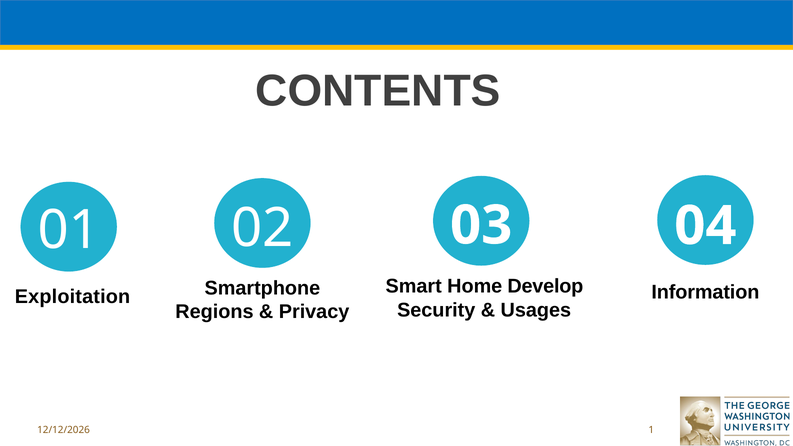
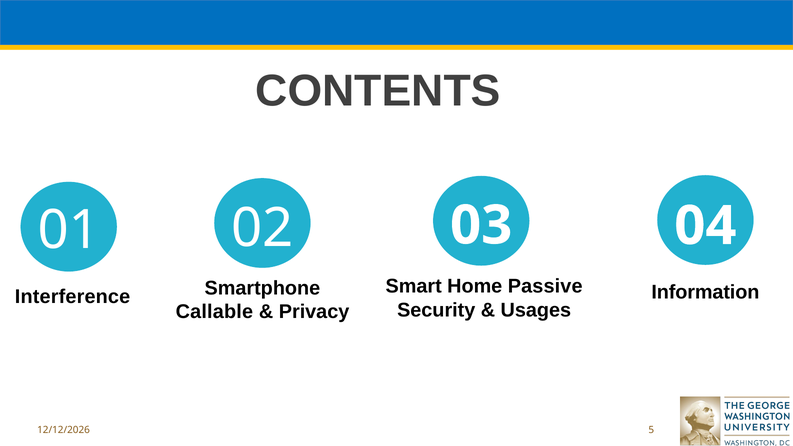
Develop: Develop -> Passive
Exploitation: Exploitation -> Interference
Regions: Regions -> Callable
1: 1 -> 5
